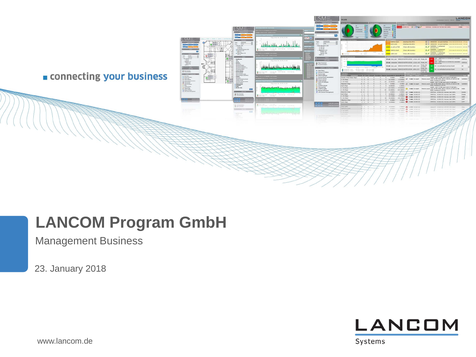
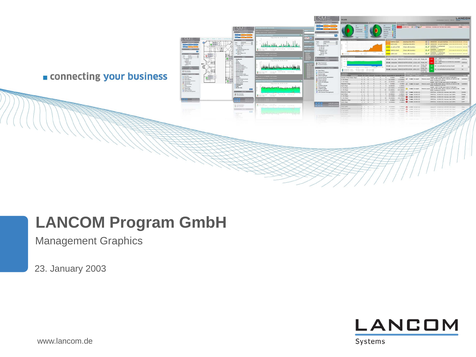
Business: Business -> Graphics
2018: 2018 -> 2003
